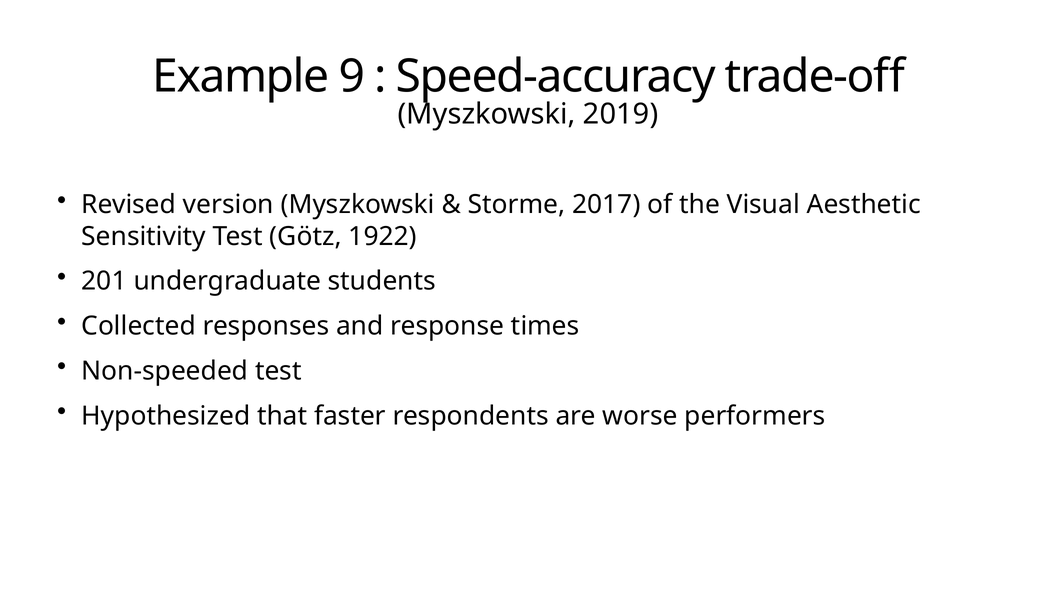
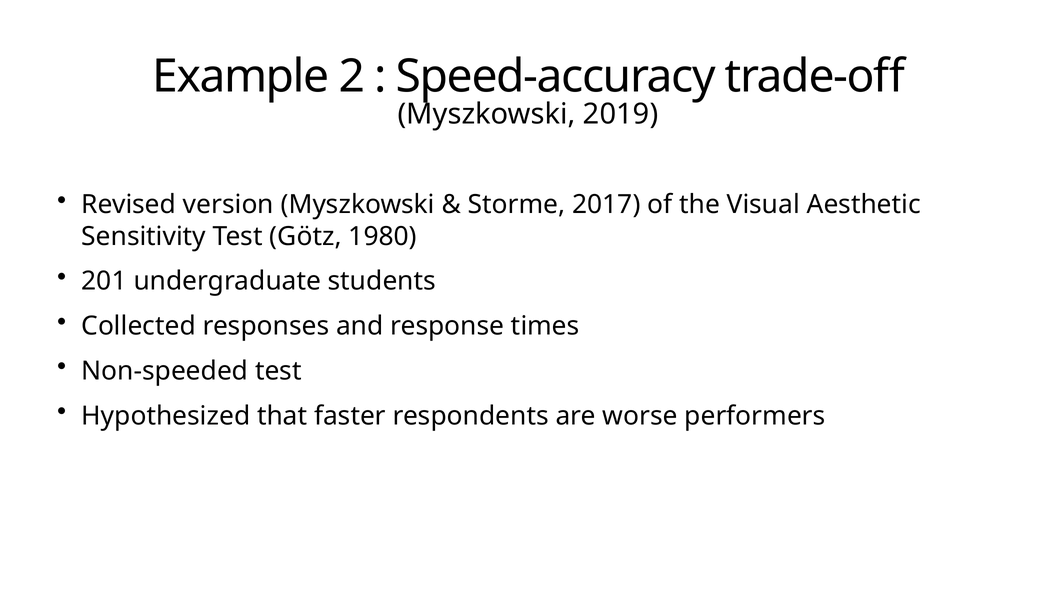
9: 9 -> 2
1922: 1922 -> 1980
